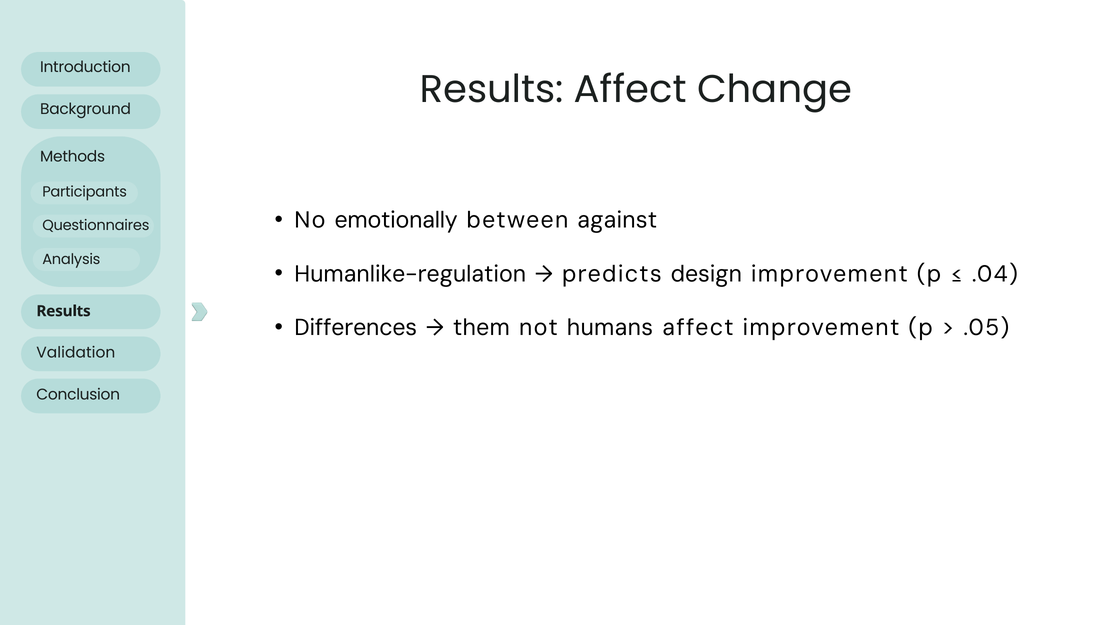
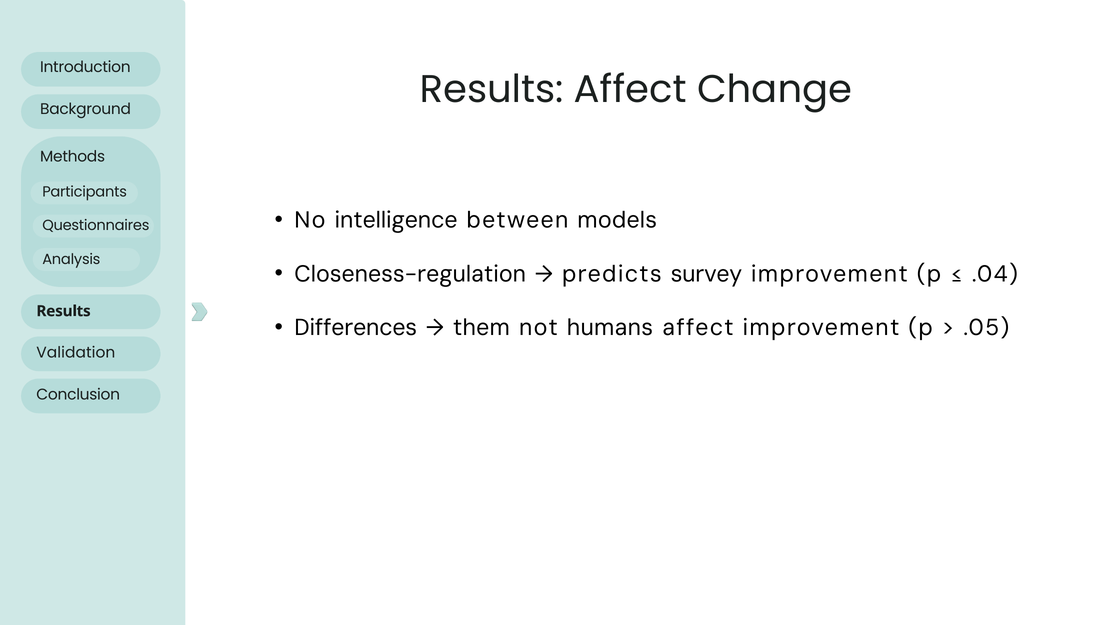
emotionally: emotionally -> intelligence
against: against -> models
Humanlike-regulation: Humanlike-regulation -> Closeness-regulation
design: design -> survey
